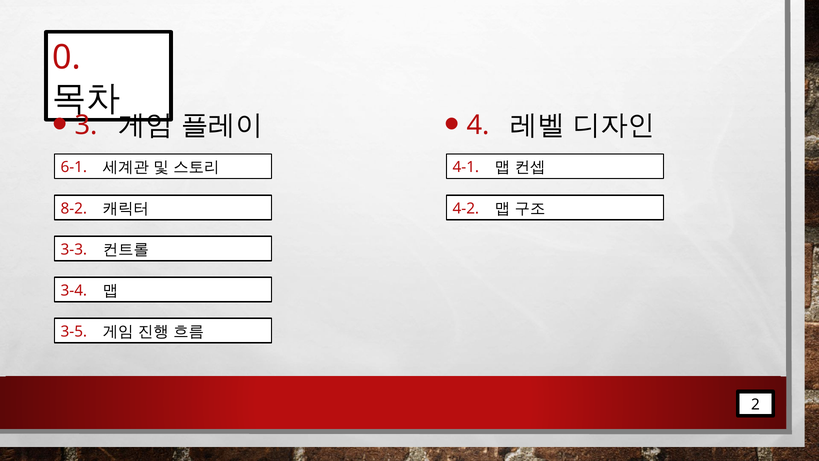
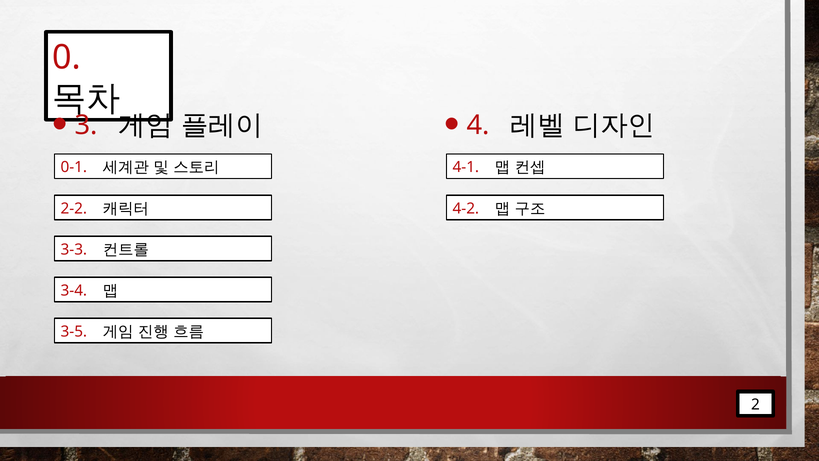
6-1: 6-1 -> 0-1
8-2: 8-2 -> 2-2
